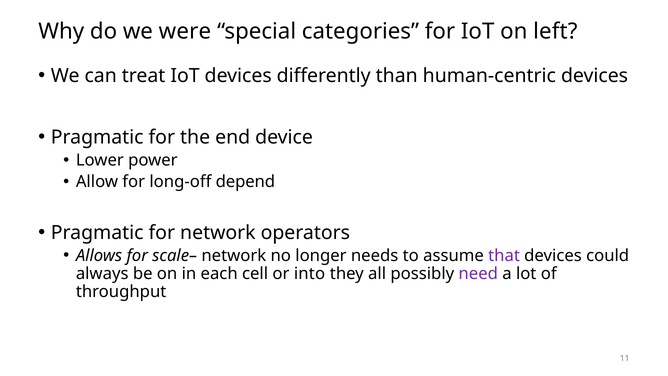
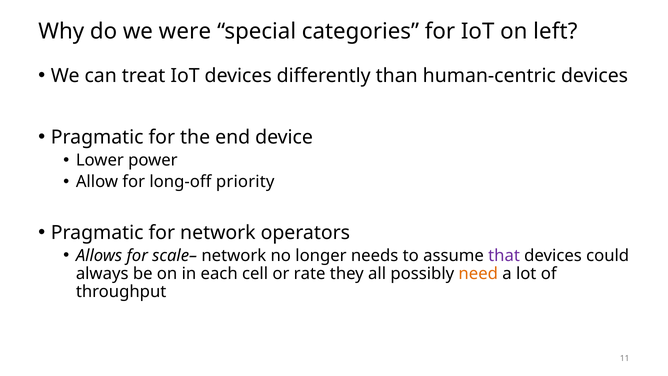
depend: depend -> priority
into: into -> rate
need colour: purple -> orange
